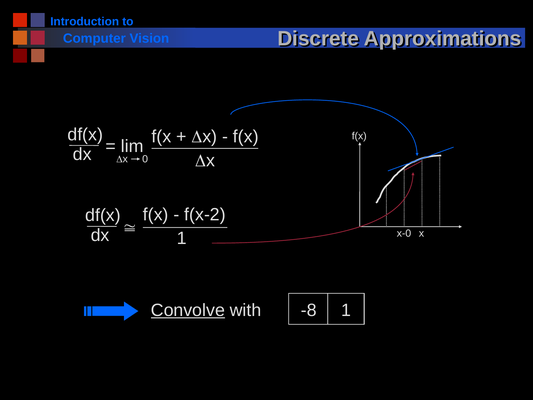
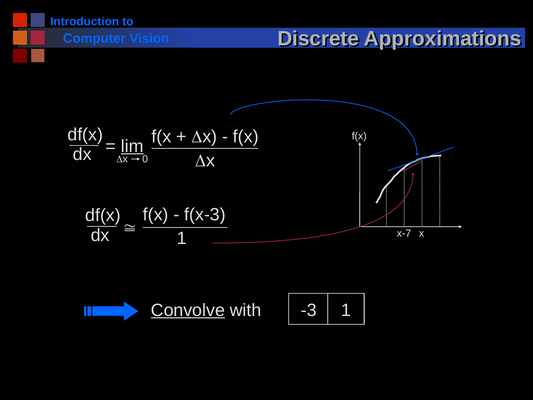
lim underline: none -> present
f(x-2: f(x-2 -> f(x-3
x-0: x-0 -> x-7
-8: -8 -> -3
